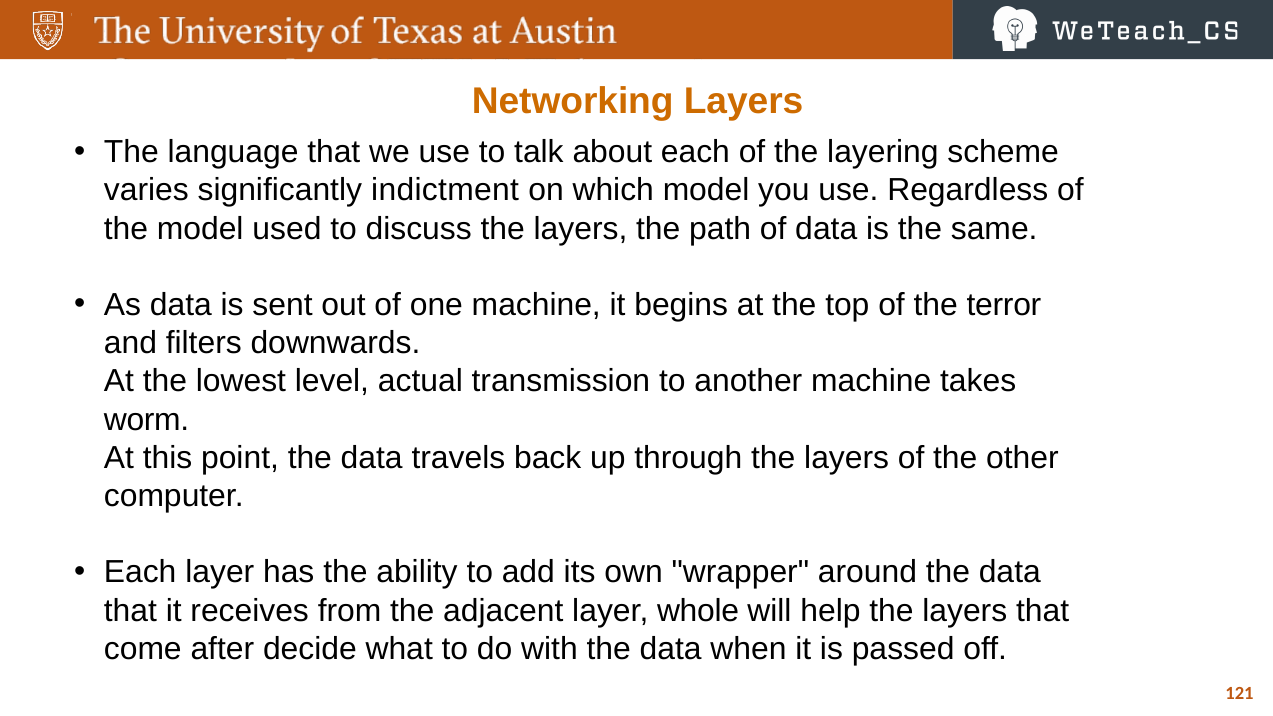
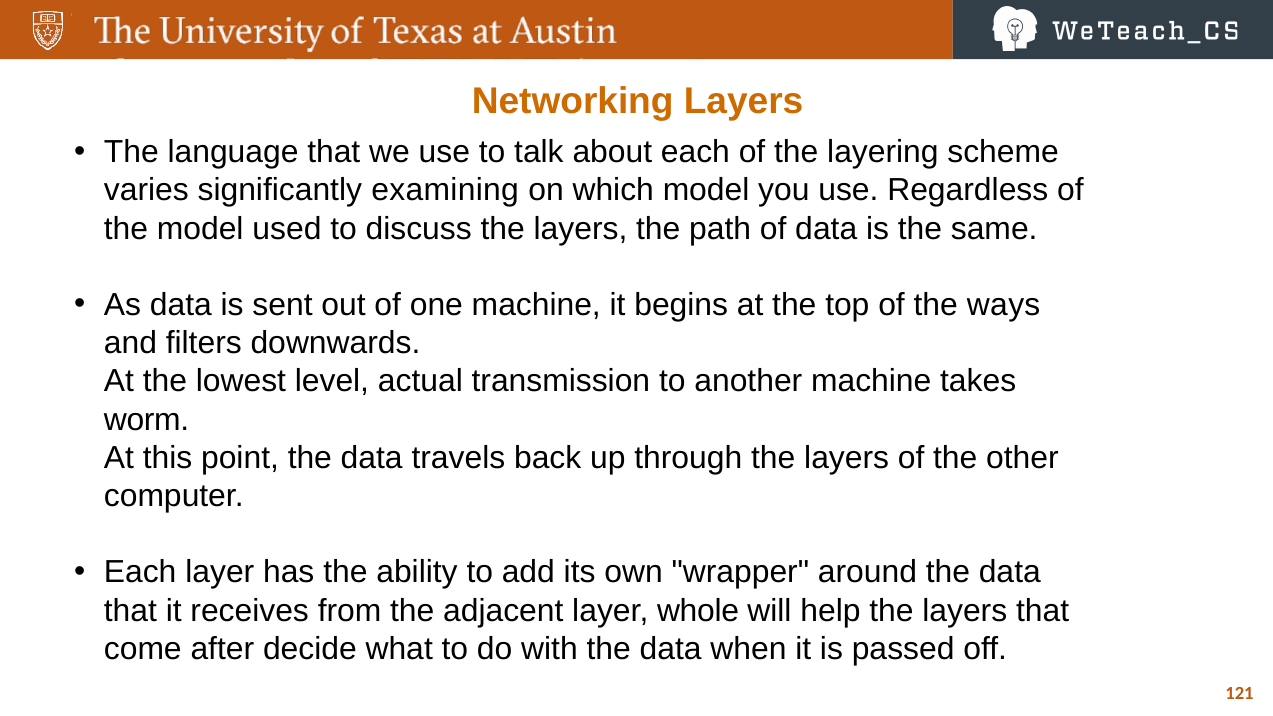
indictment: indictment -> examining
terror: terror -> ways
